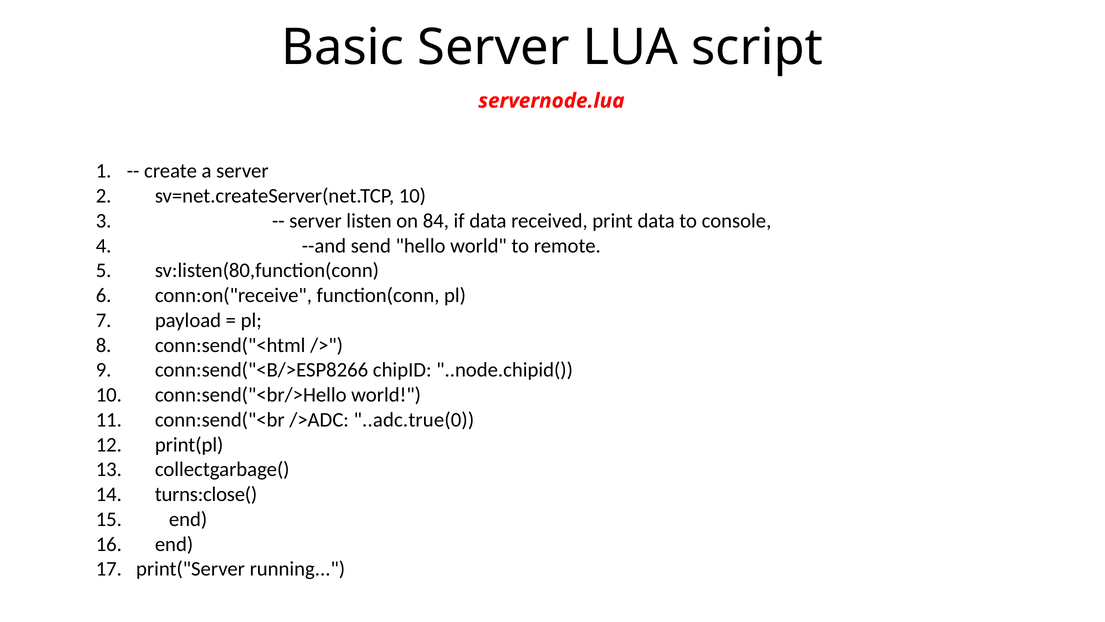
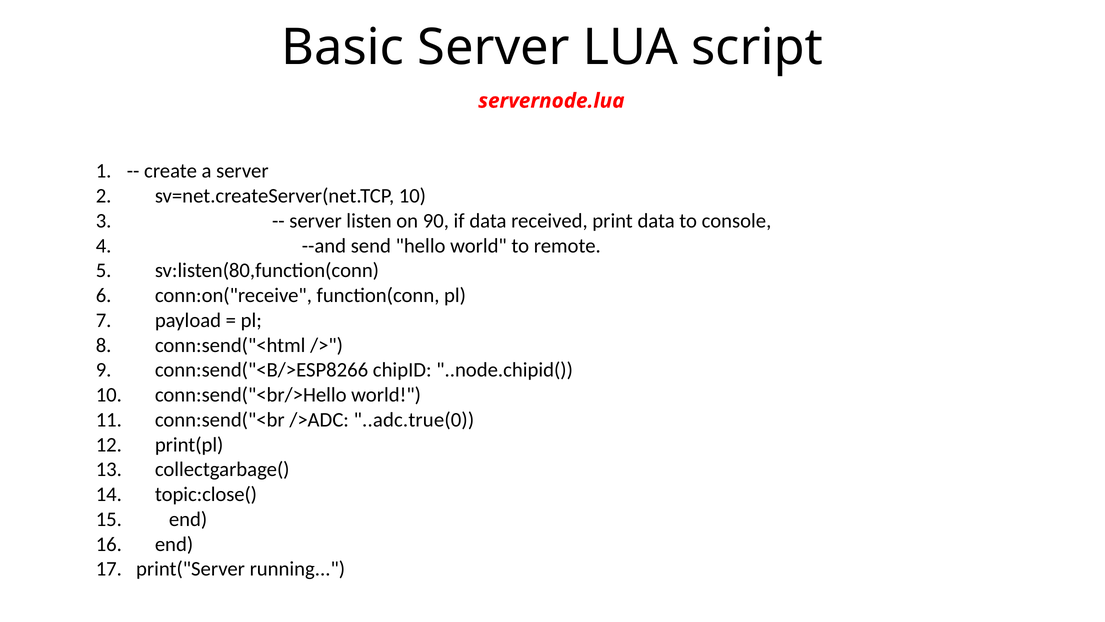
84: 84 -> 90
turns:close(: turns:close( -> topic:close(
